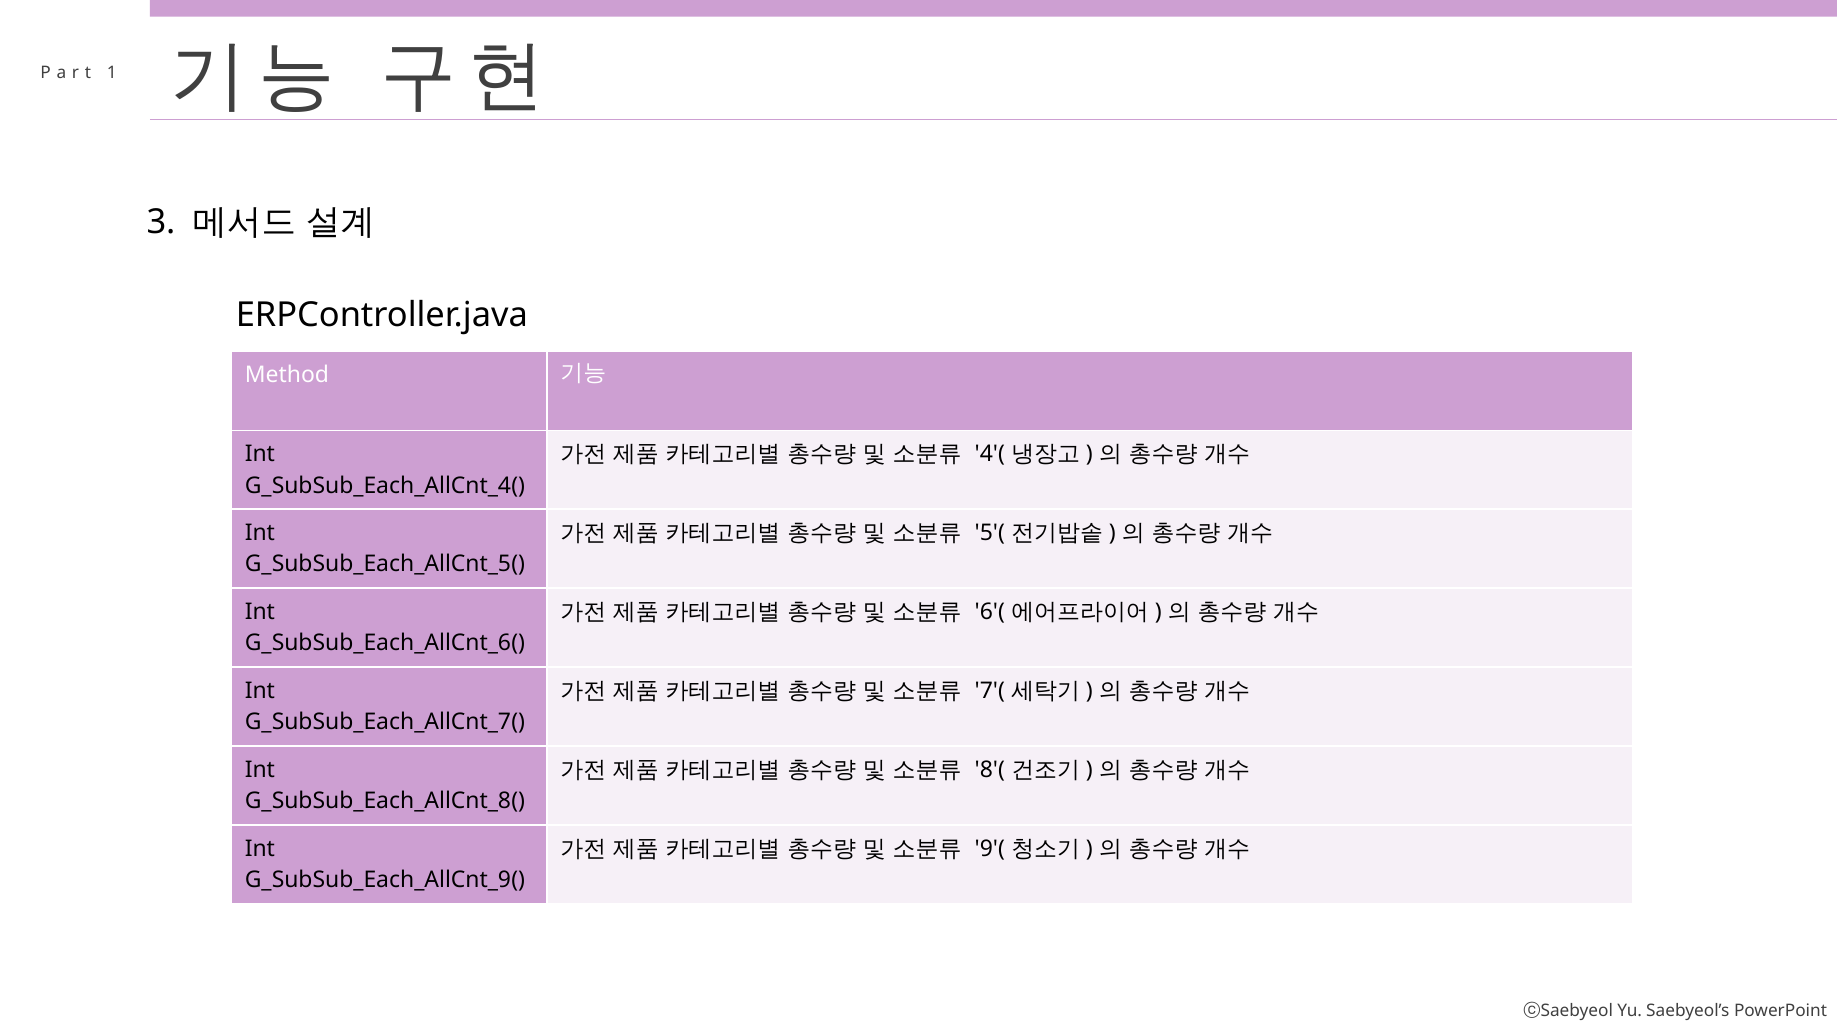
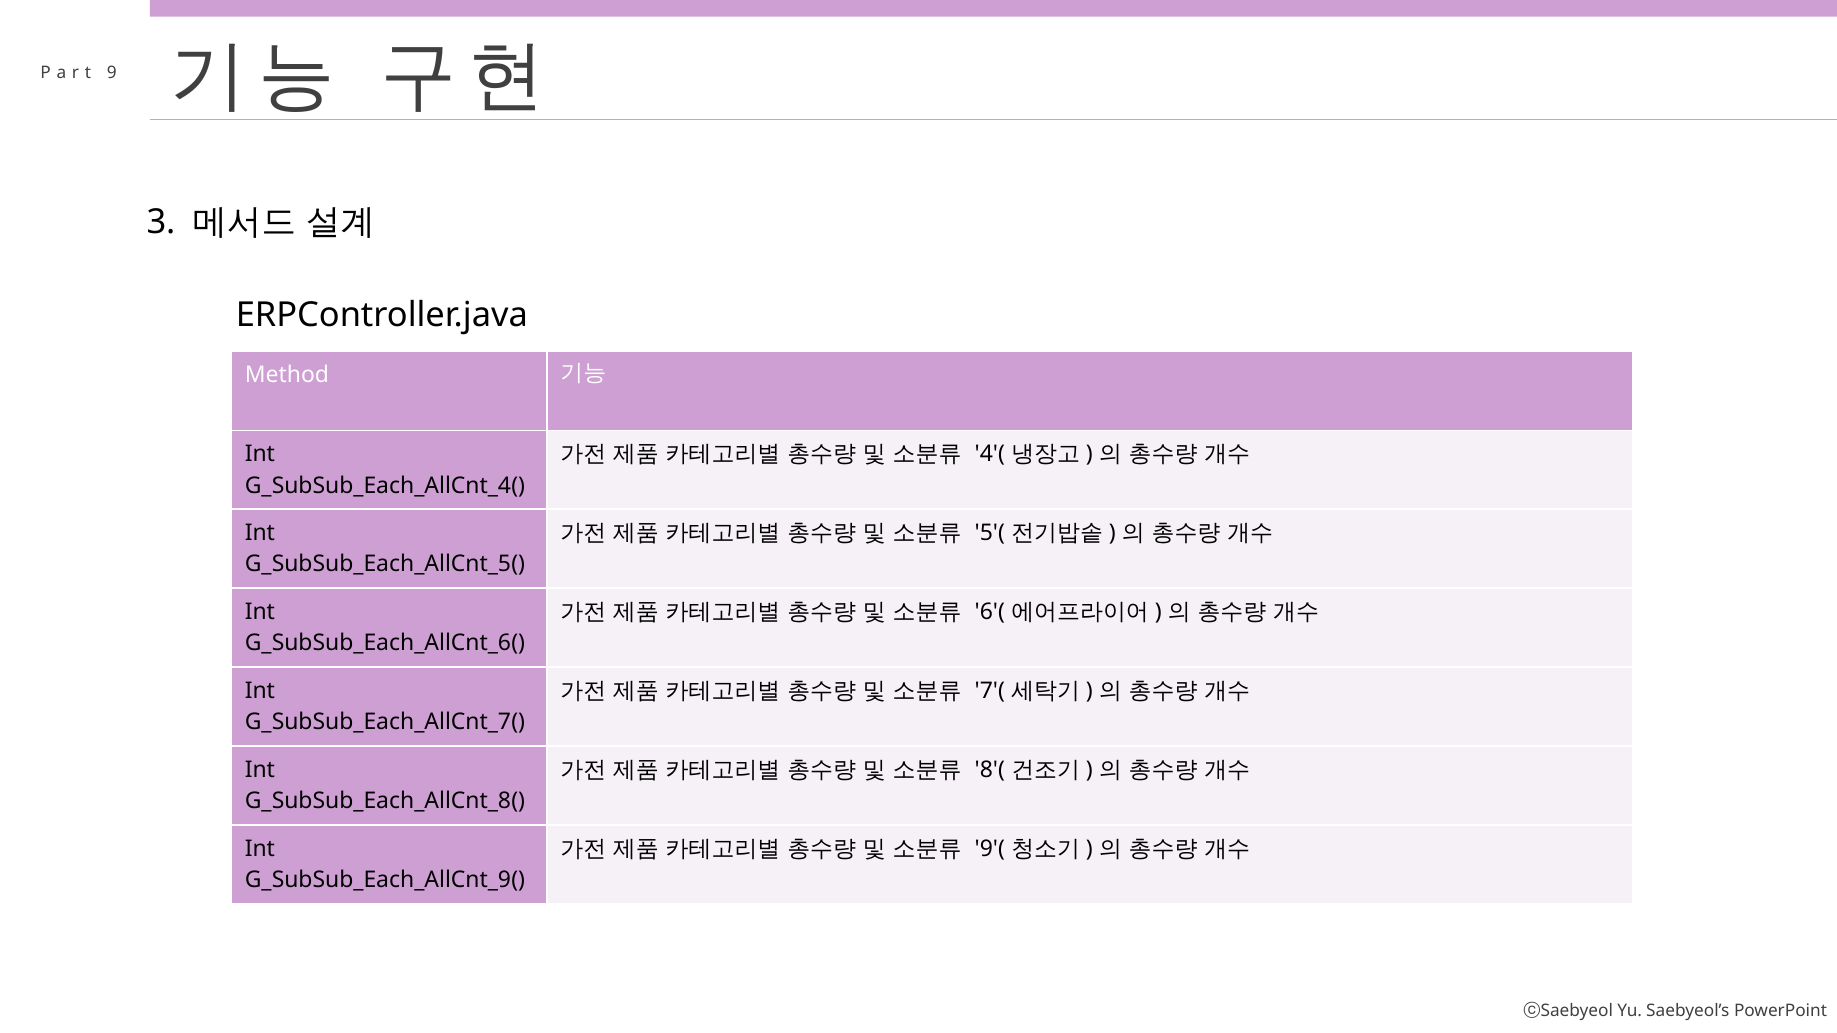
1: 1 -> 9
